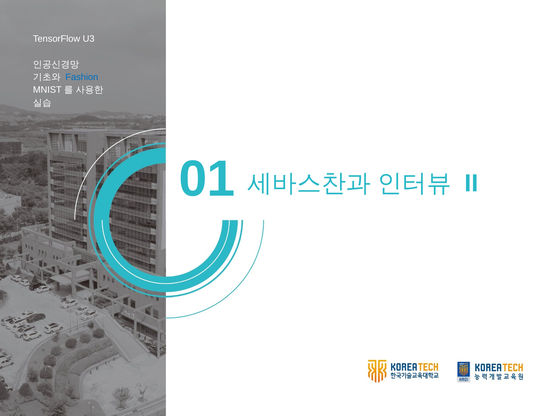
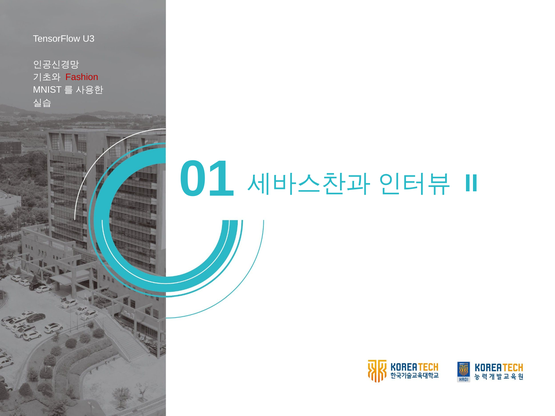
Fashion colour: blue -> red
